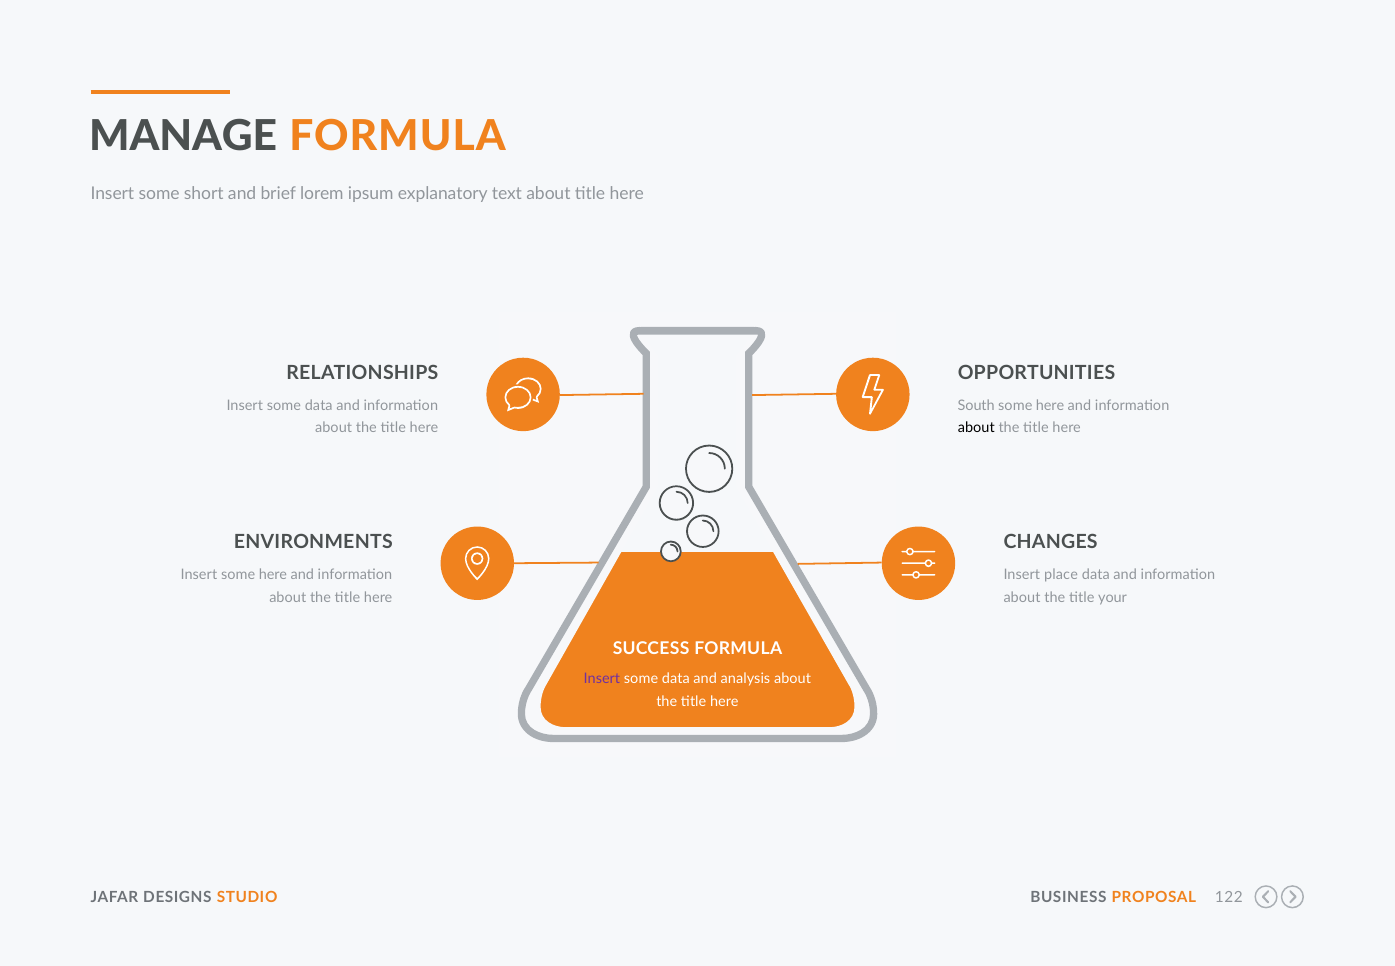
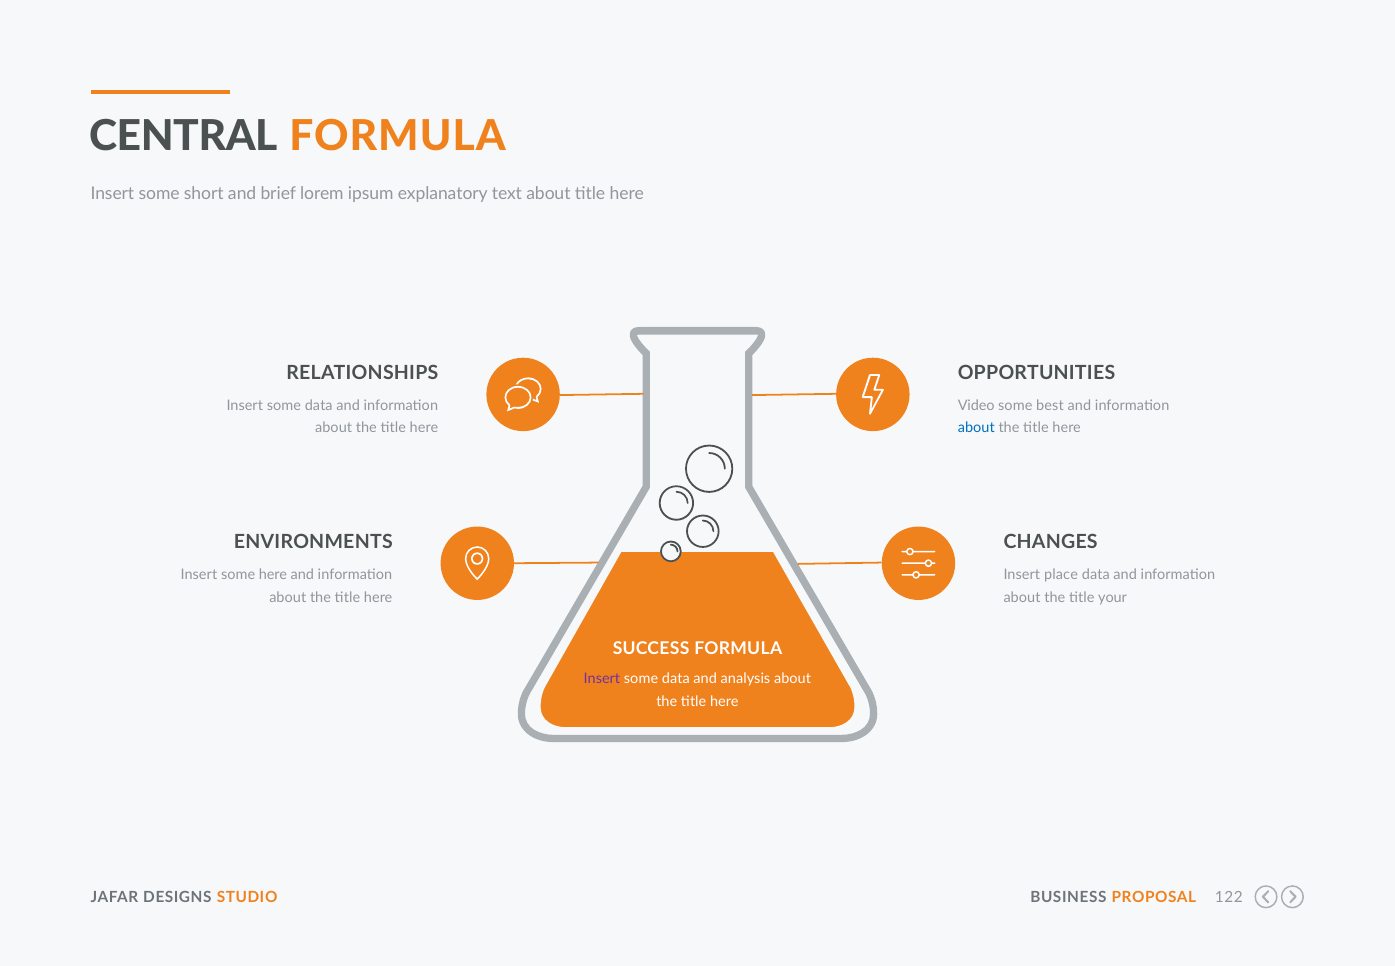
MANAGE: MANAGE -> CENTRAL
South: South -> Video
here at (1050, 405): here -> best
about at (976, 428) colour: black -> blue
